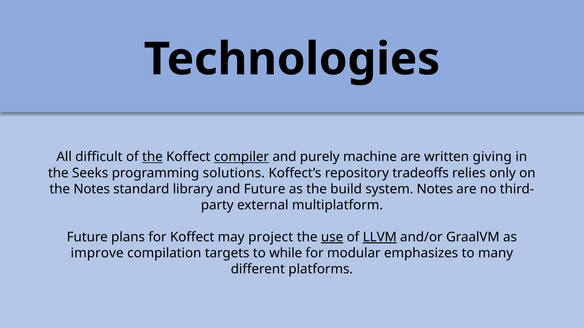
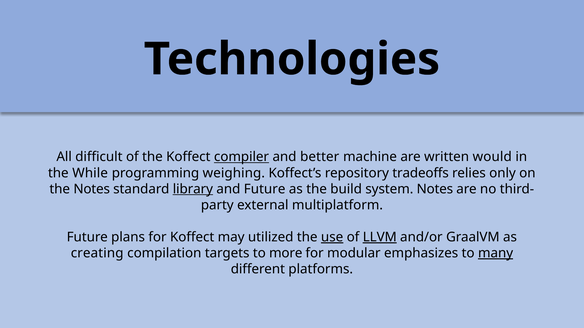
the at (152, 157) underline: present -> none
purely: purely -> better
giving: giving -> would
Seeks: Seeks -> While
solutions: solutions -> weighing
library underline: none -> present
project: project -> utilized
improve: improve -> creating
while: while -> more
many underline: none -> present
